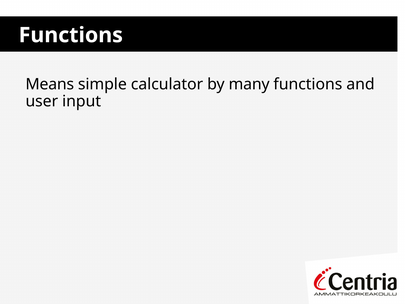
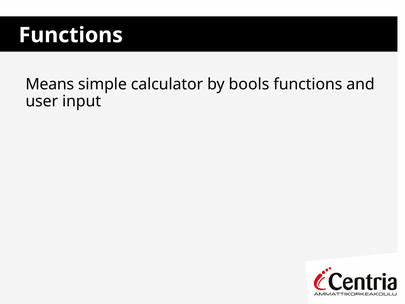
many: many -> bools
